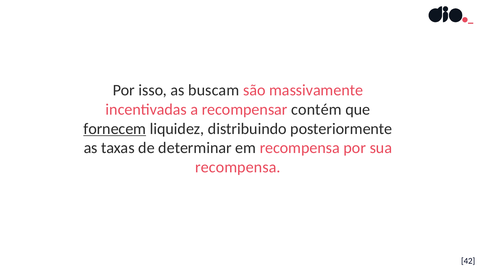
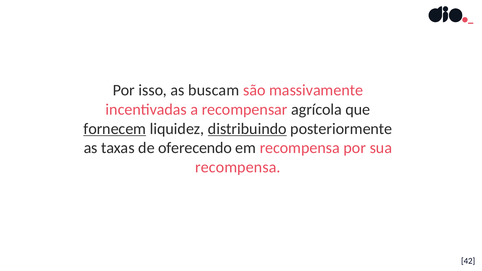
contém: contém -> agrícola
distribuindo underline: none -> present
determinar: determinar -> oferecendo
